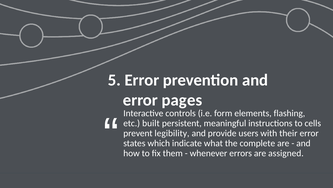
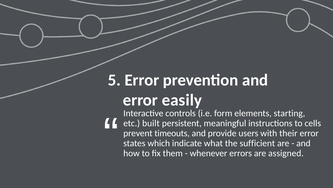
pages: pages -> easily
flashing: flashing -> starting
legibility: legibility -> timeouts
complete: complete -> sufficient
